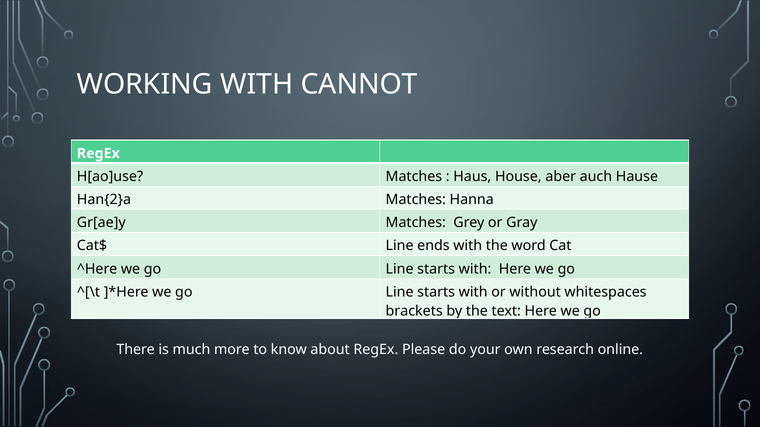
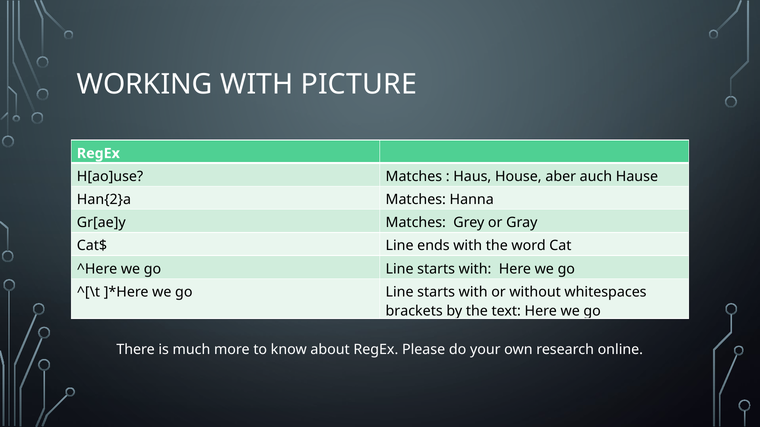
CANNOT: CANNOT -> PICTURE
